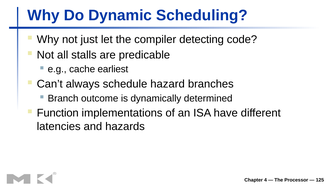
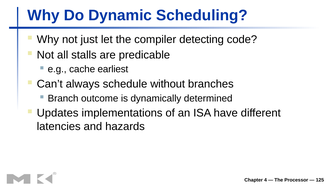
hazard: hazard -> without
Function: Function -> Updates
